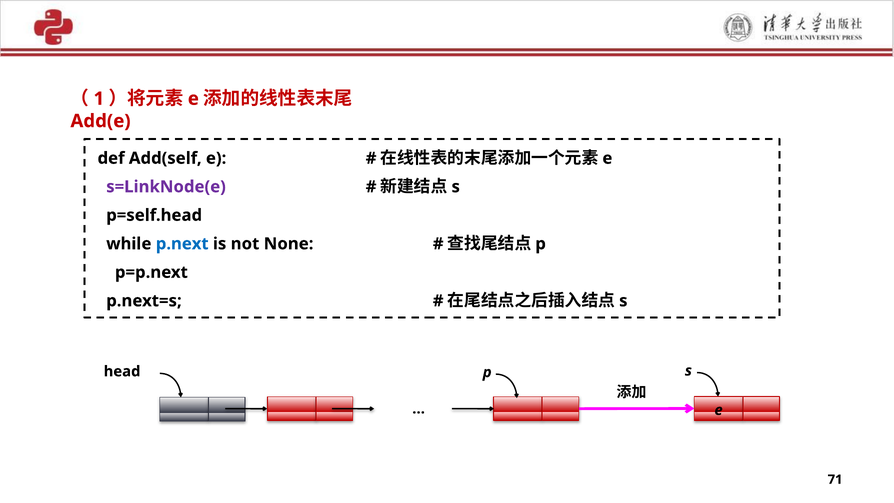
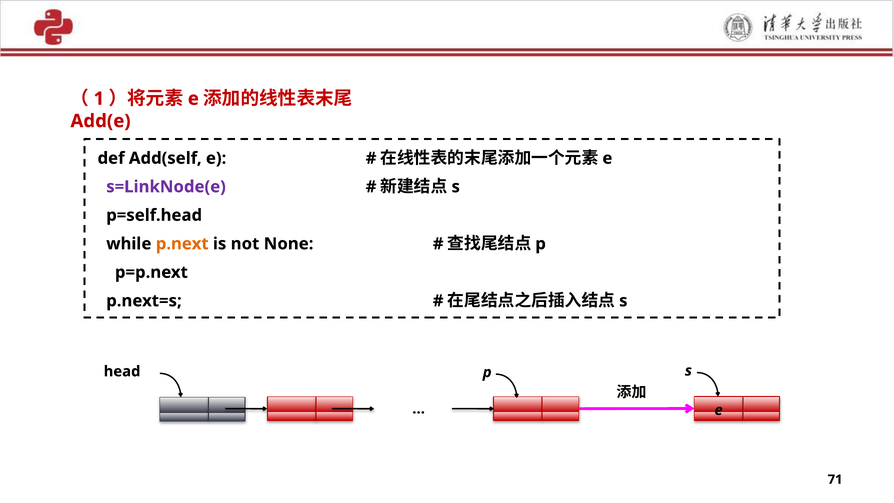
p.next colour: blue -> orange
